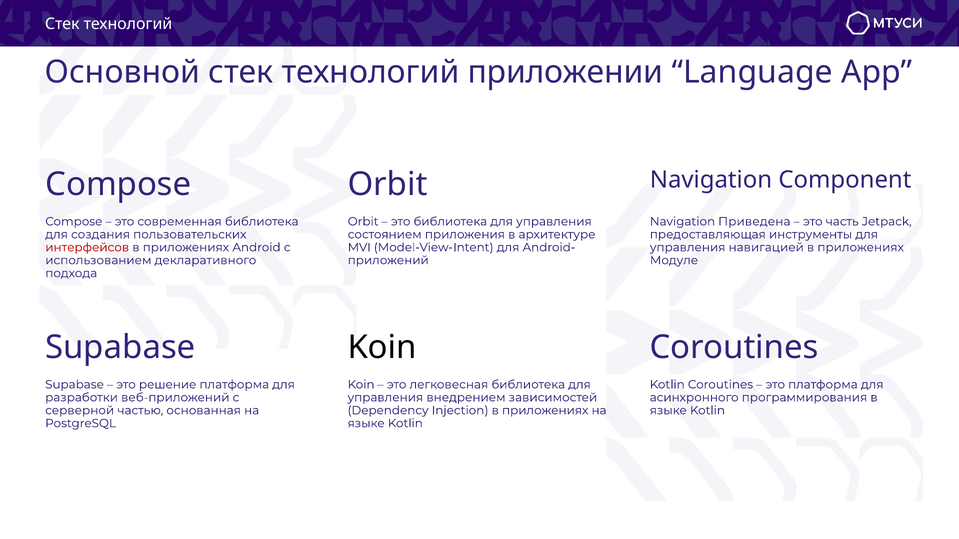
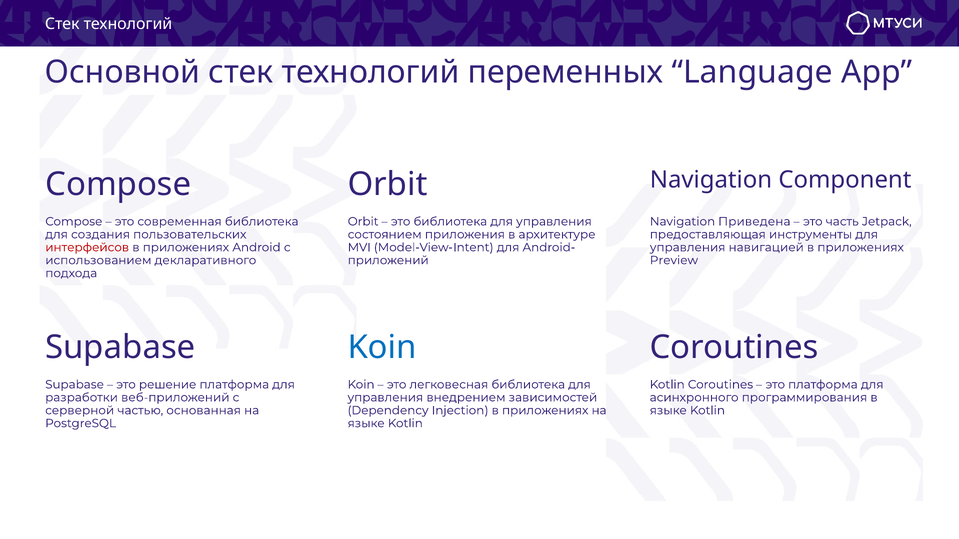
приложении: приложении -> переменных
Модуле: Модуле -> Preview
Koin at (382, 348) colour: black -> blue
